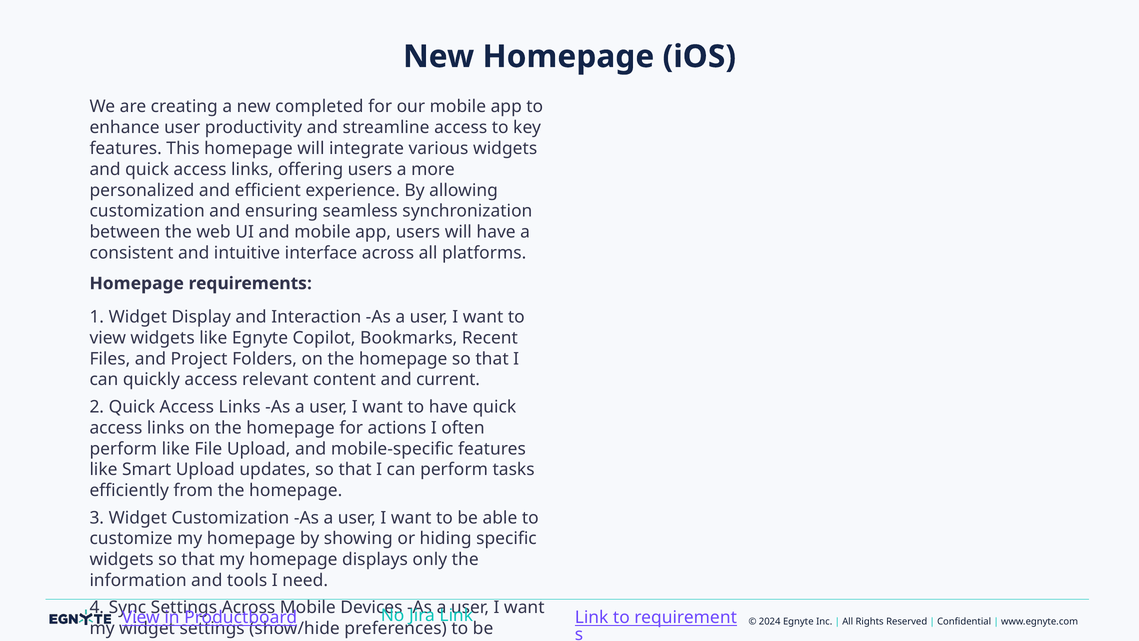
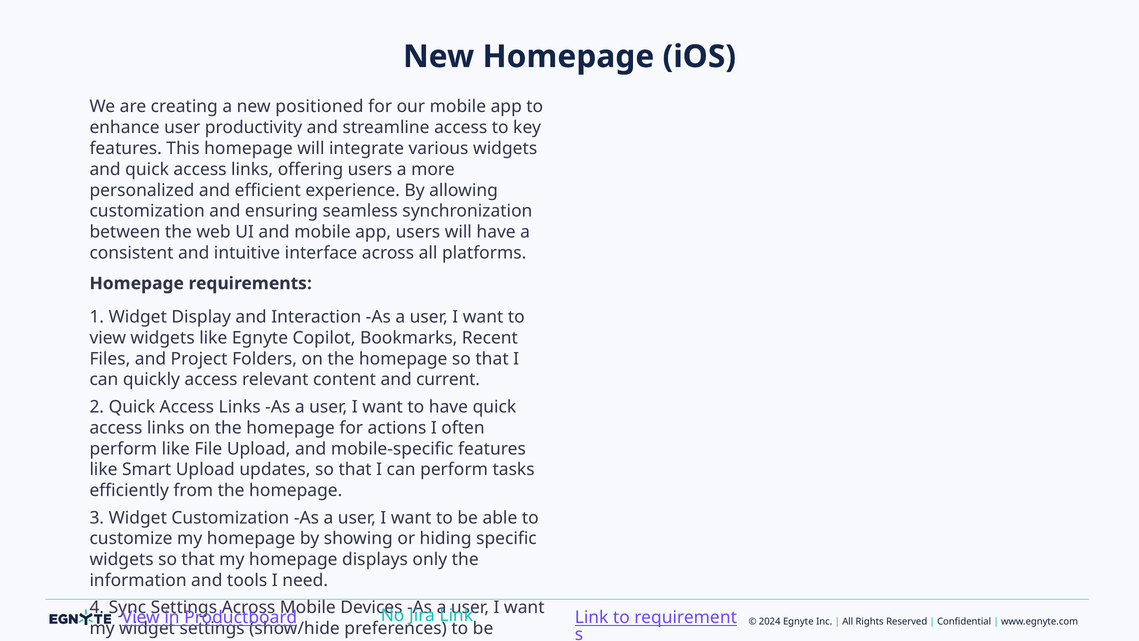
completed: completed -> positioned
